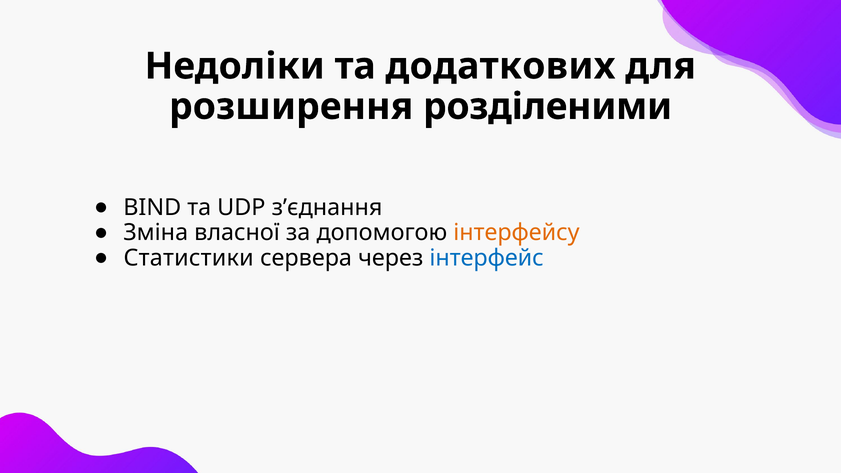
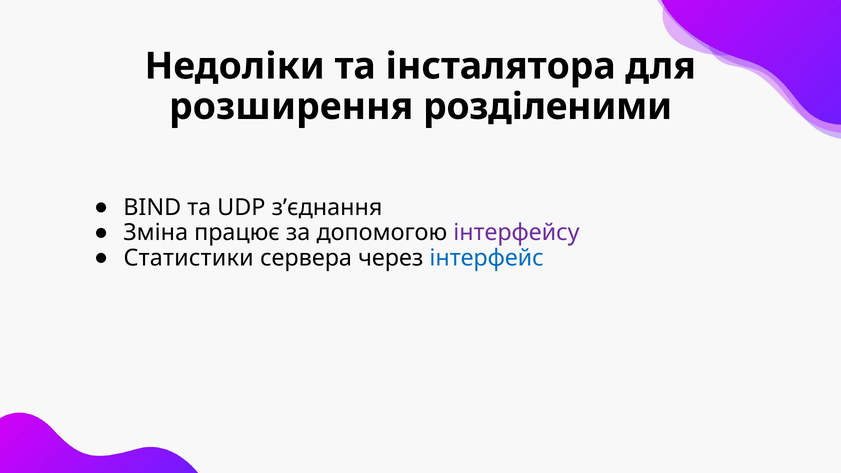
додаткових: додаткових -> інсталятора
власної: власної -> працює
інтерфейсу colour: orange -> purple
